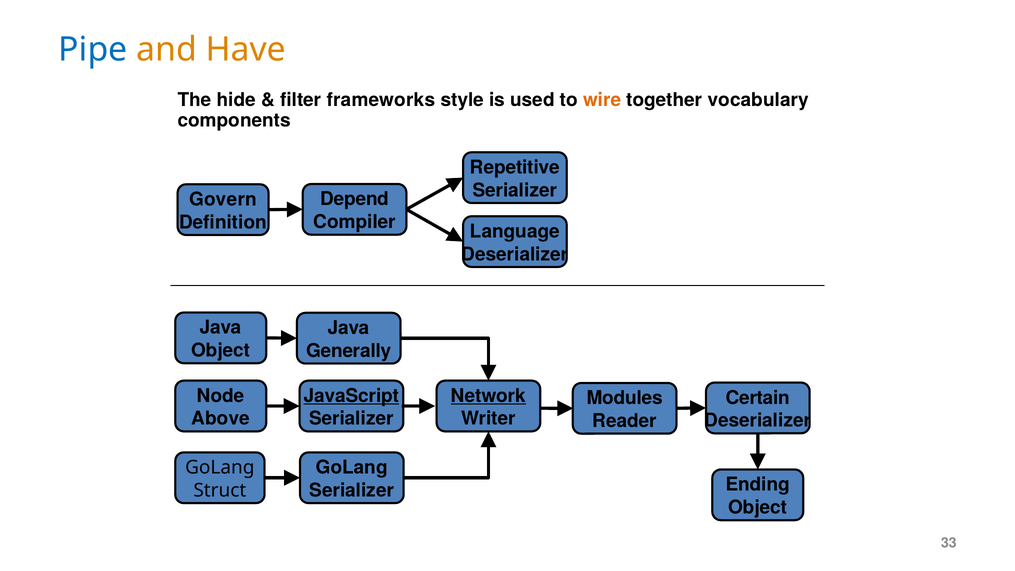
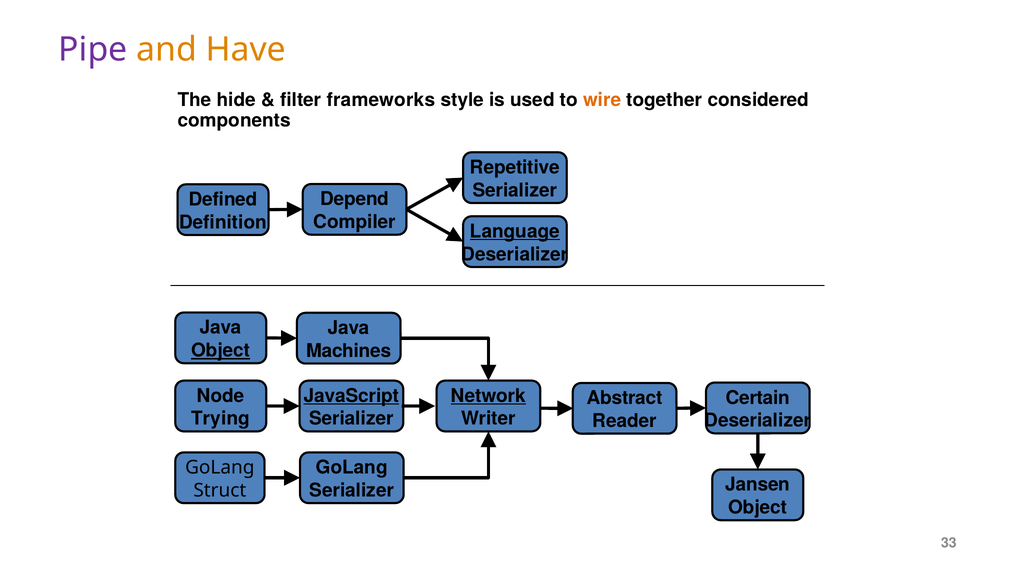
Pipe colour: blue -> purple
vocabulary: vocabulary -> considered
Govern: Govern -> Defined
Language underline: none -> present
Object at (221, 351) underline: none -> present
Generally: Generally -> Machines
Modules: Modules -> Abstract
Above: Above -> Trying
Ending: Ending -> Jansen
